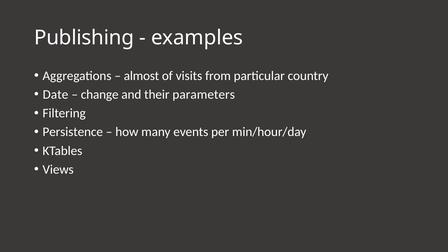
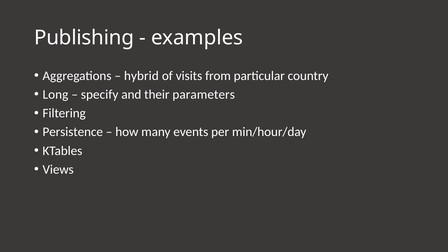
almost: almost -> hybrid
Date: Date -> Long
change: change -> specify
